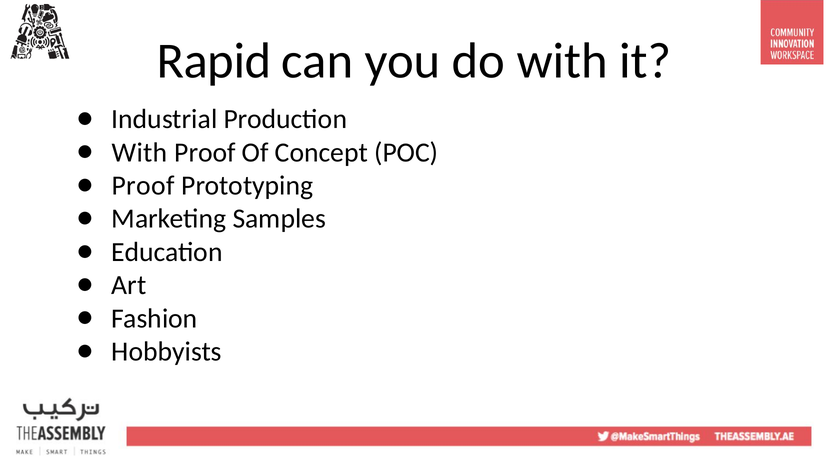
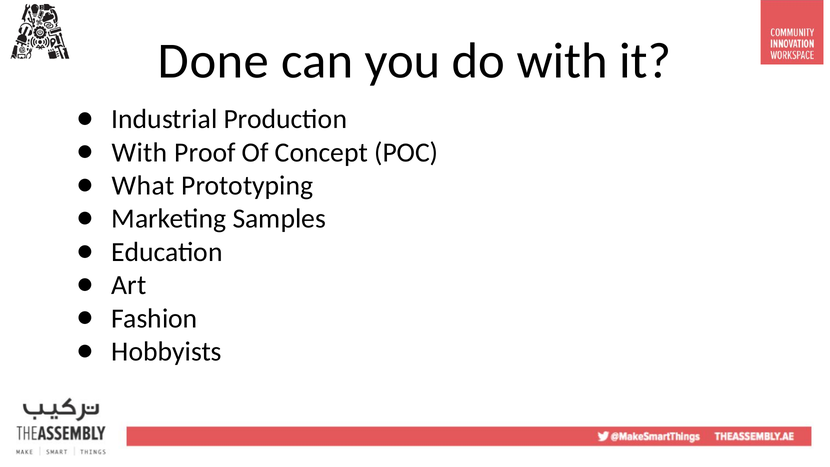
Rapid: Rapid -> Done
Proof at (143, 186): Proof -> What
